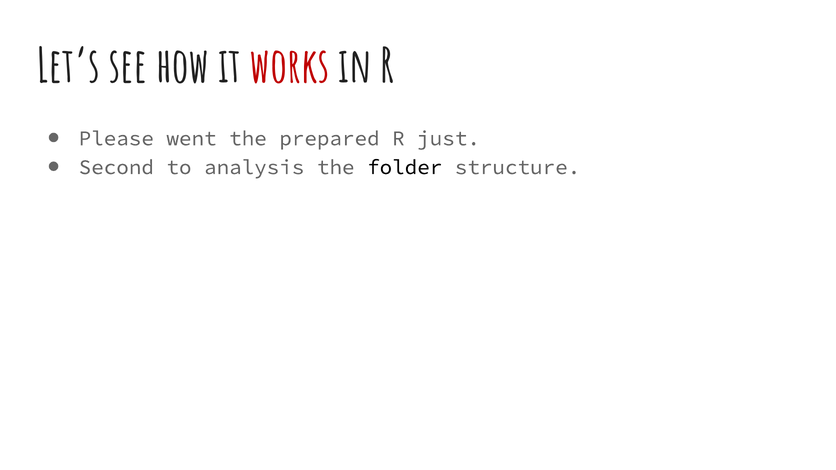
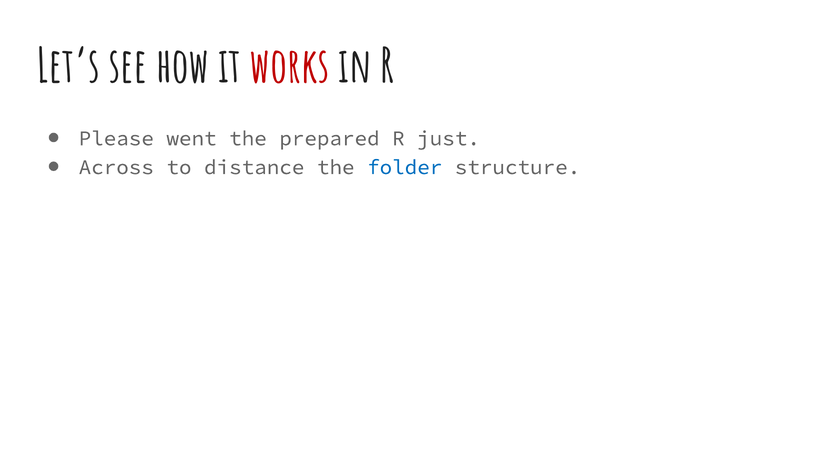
Second: Second -> Across
analysis: analysis -> distance
folder colour: black -> blue
